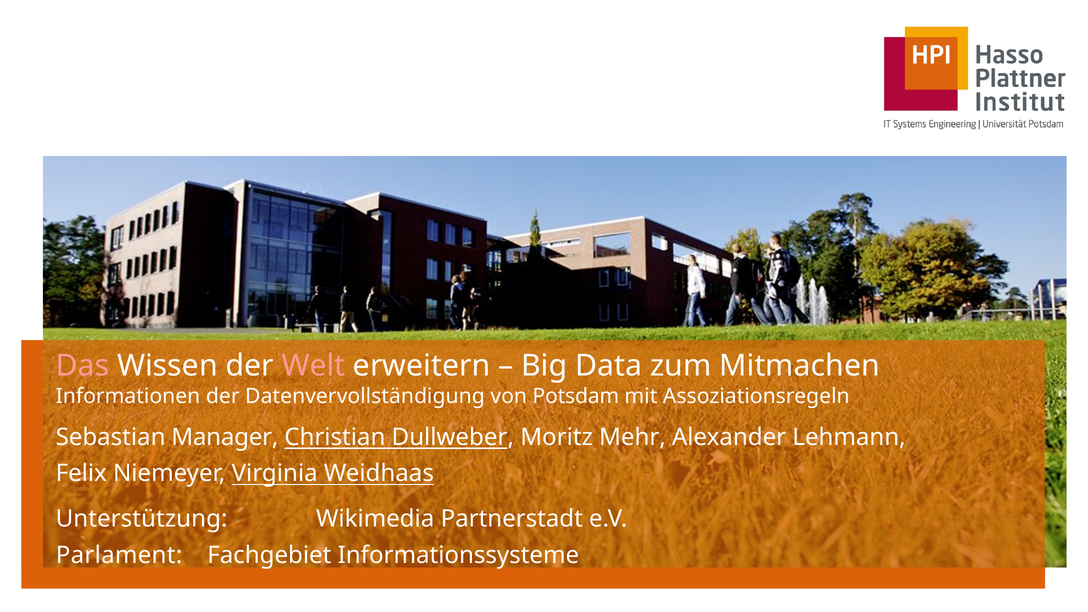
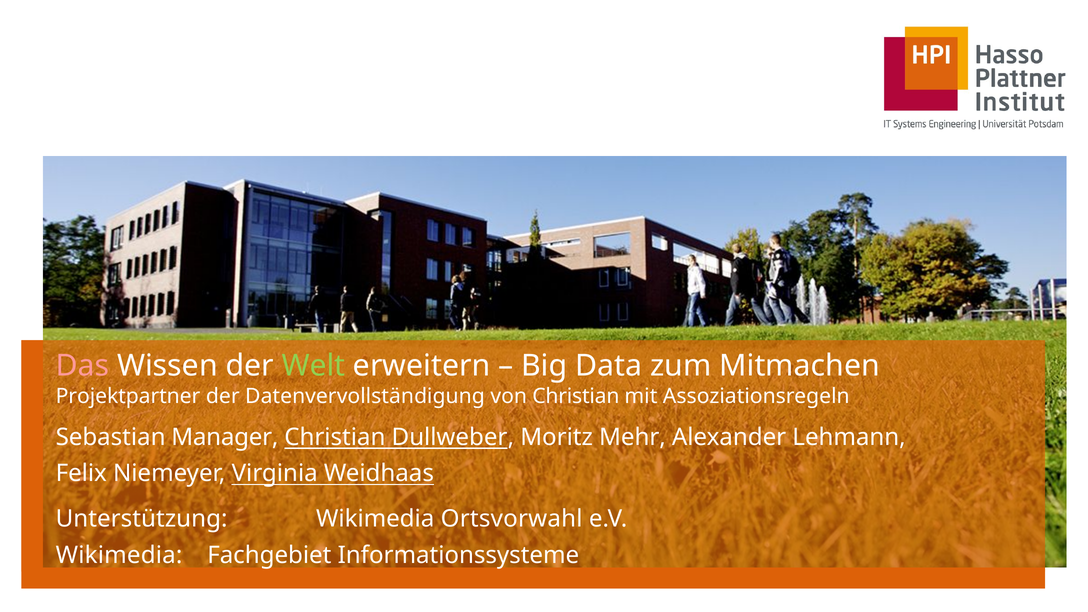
Welt colour: pink -> light green
Informationen: Informationen -> Projektpartner
von Potsdam: Potsdam -> Christian
Partnerstadt: Partnerstadt -> Ortsvorwahl
Parlament at (119, 555): Parlament -> Wikimedia
